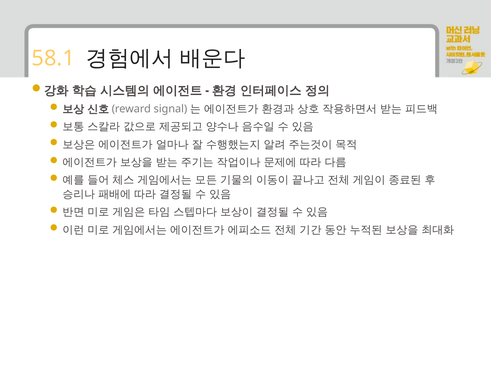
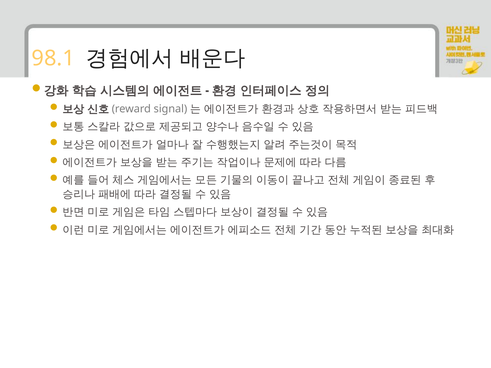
58.1: 58.1 -> 98.1
